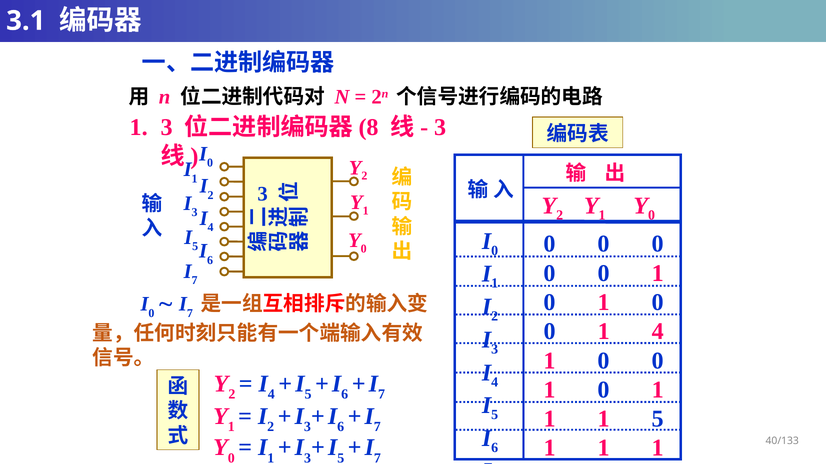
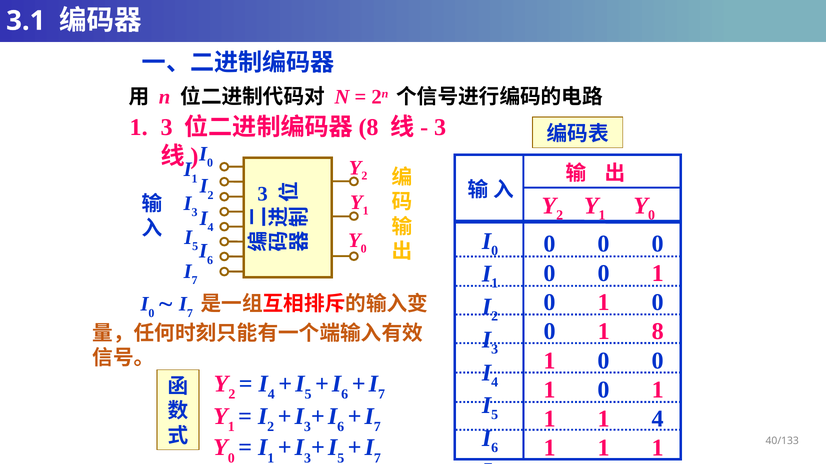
1 4: 4 -> 8
1 5: 5 -> 4
